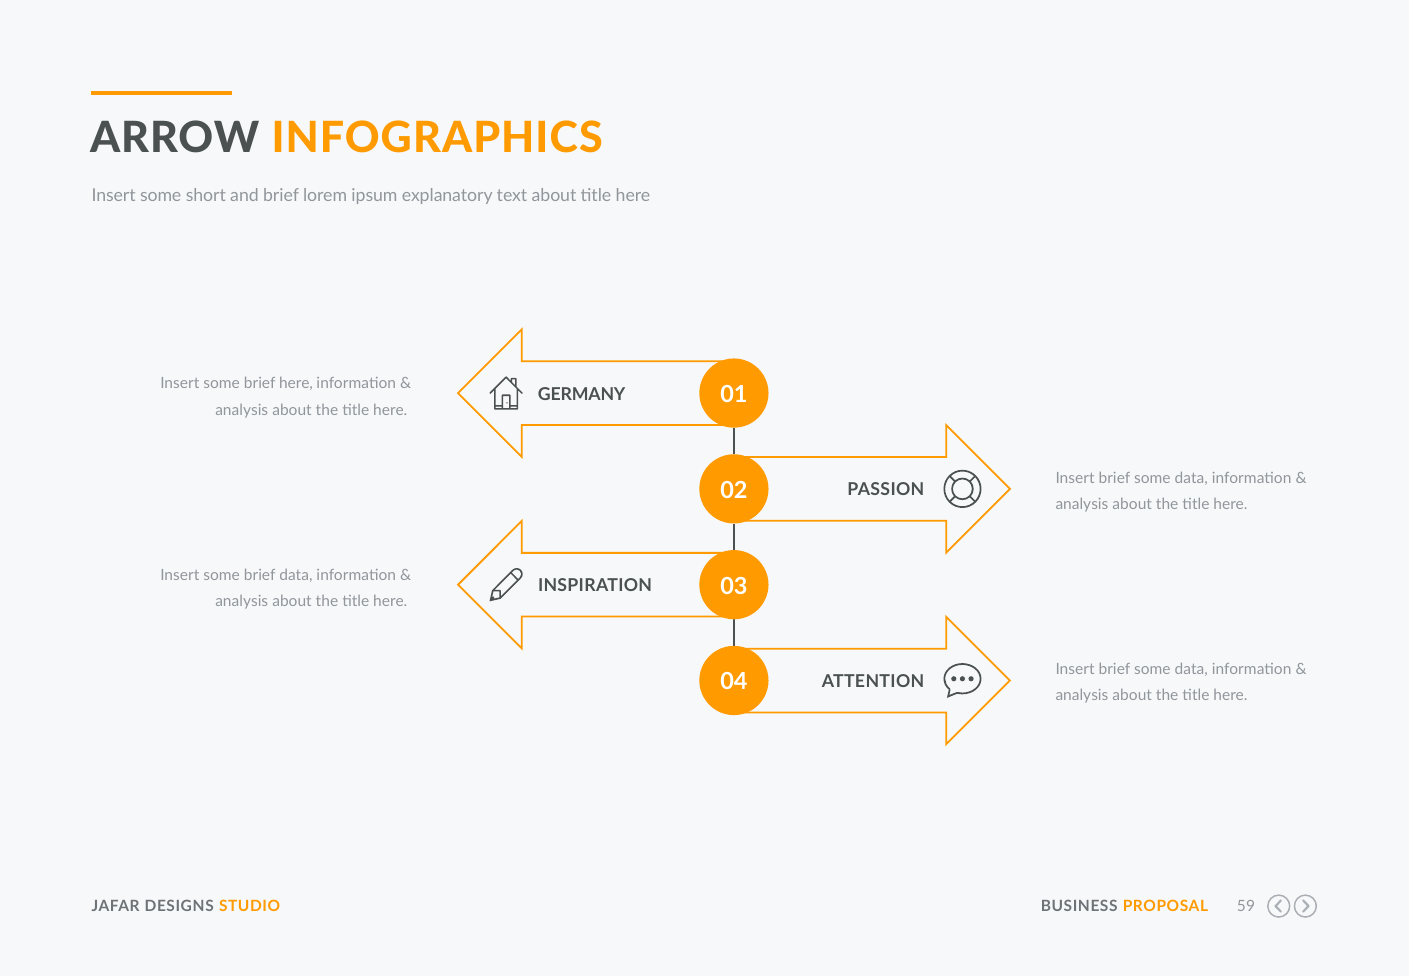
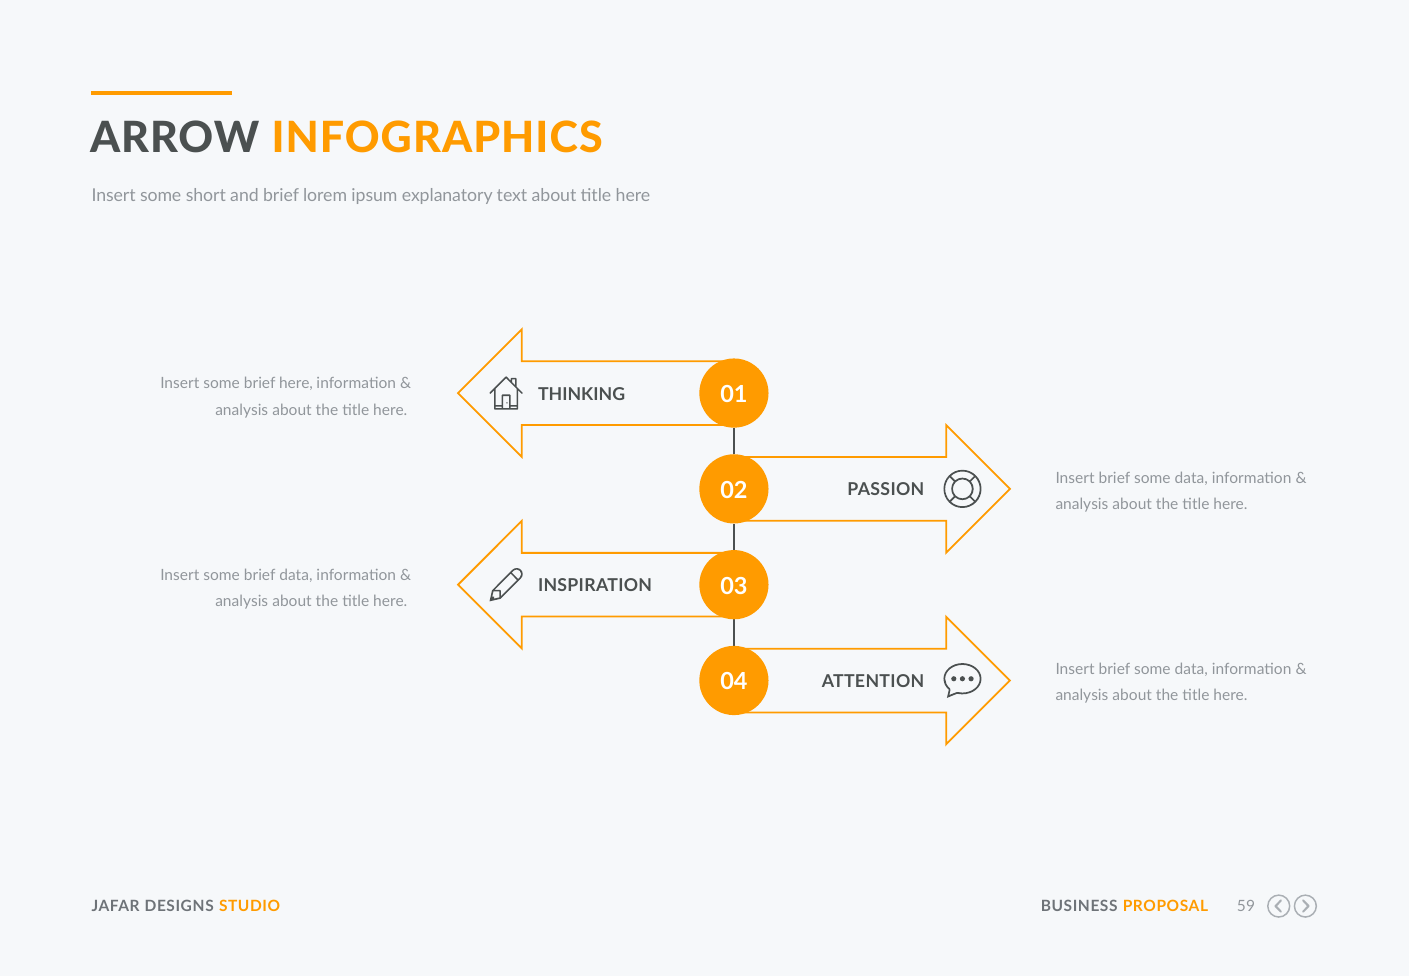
GERMANY: GERMANY -> THINKING
